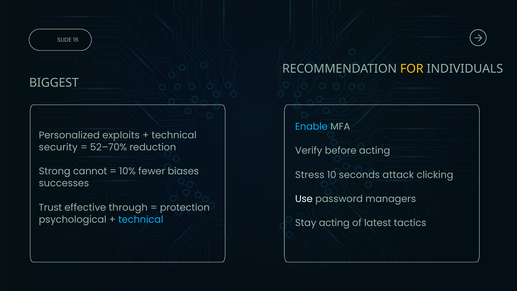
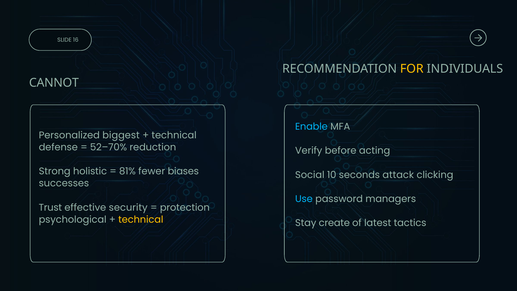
BIGGEST: BIGGEST -> CANNOT
exploits: exploits -> biggest
security: security -> defense
cannot: cannot -> holistic
10%: 10% -> 81%
Stress: Stress -> Social
Use colour: white -> light blue
through: through -> security
technical at (141, 220) colour: light blue -> yellow
Stay acting: acting -> create
